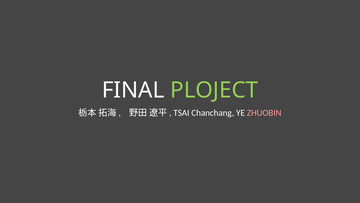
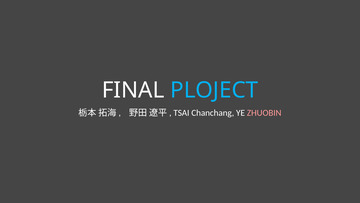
PLOJECT colour: light green -> light blue
